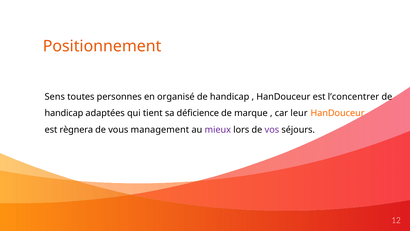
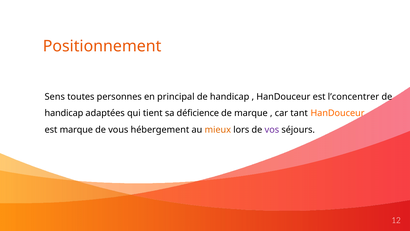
organisé: organisé -> principal
leur: leur -> tant
est règnera: règnera -> marque
management: management -> hébergement
mieux colour: purple -> orange
